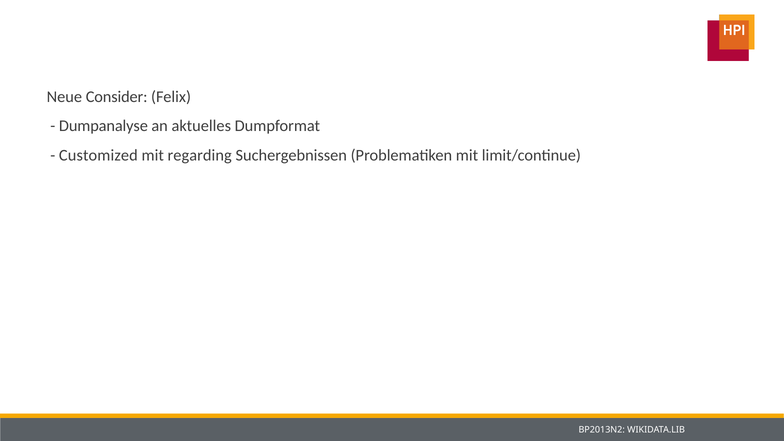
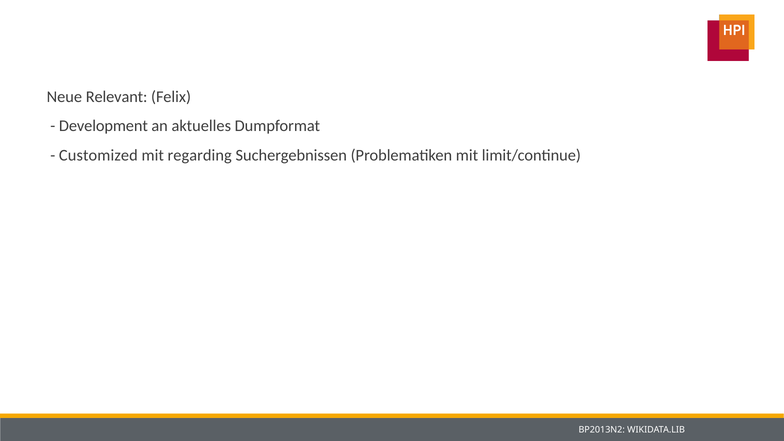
Consider: Consider -> Relevant
Dumpanalyse: Dumpanalyse -> Development
